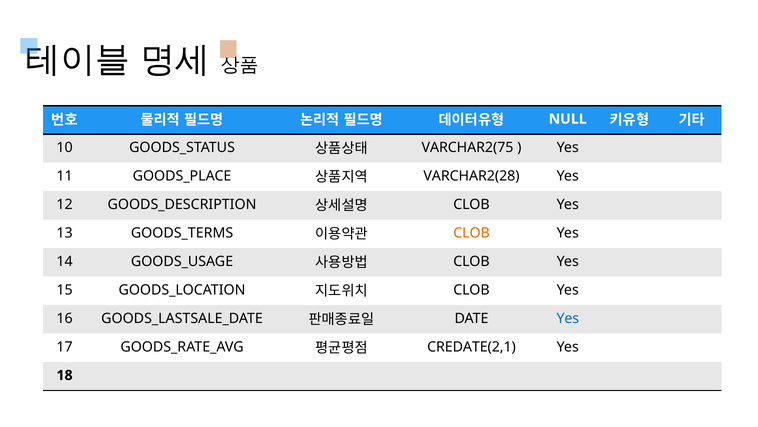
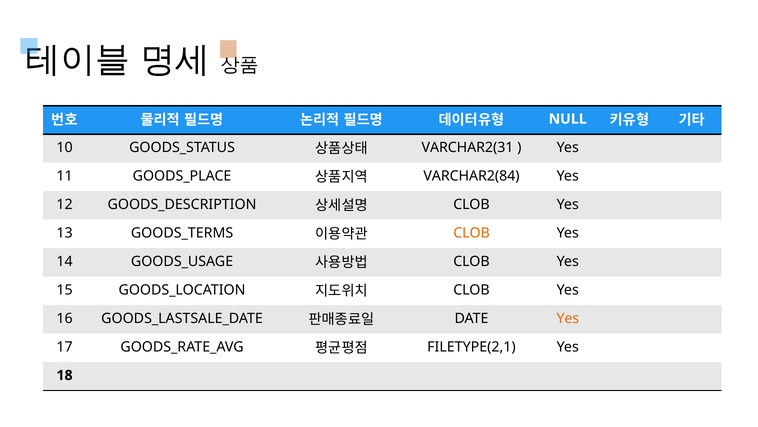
VARCHAR2(75: VARCHAR2(75 -> VARCHAR2(31
VARCHAR2(28: VARCHAR2(28 -> VARCHAR2(84
Yes at (568, 318) colour: blue -> orange
CREDATE(2,1: CREDATE(2,1 -> FILETYPE(2,1
